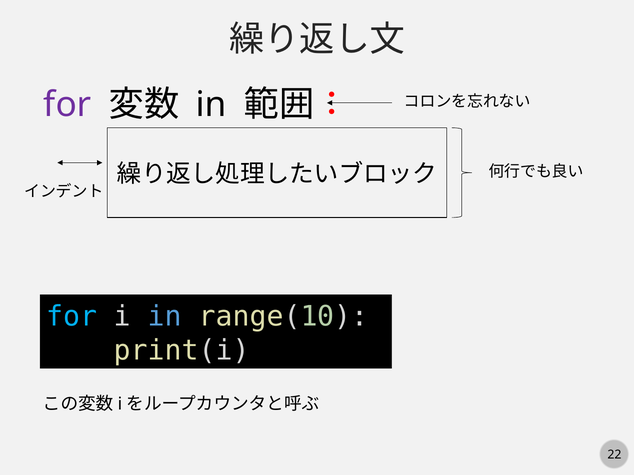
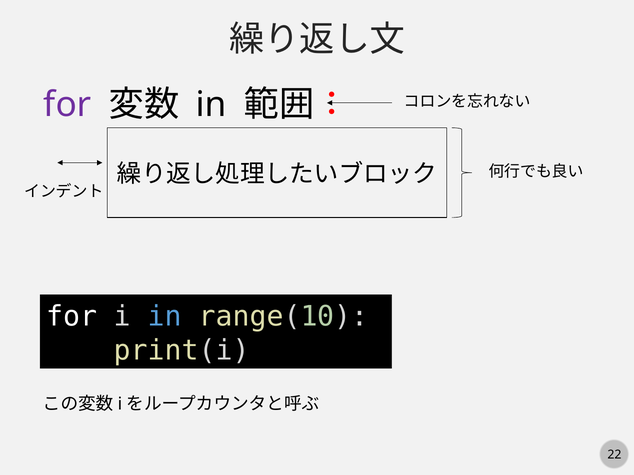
for at (72, 317) colour: light blue -> white
